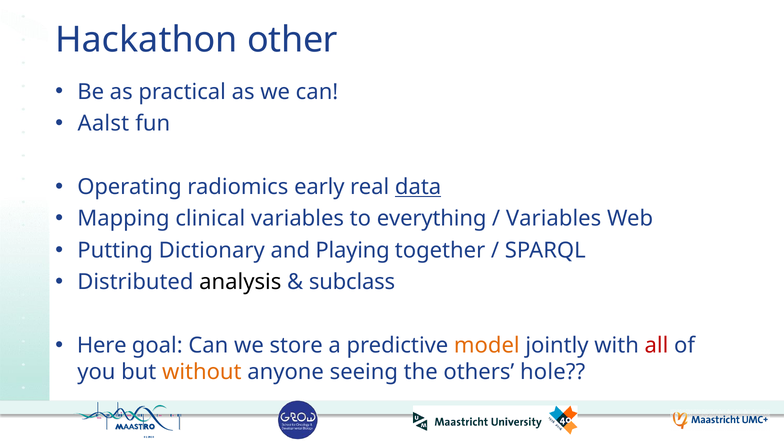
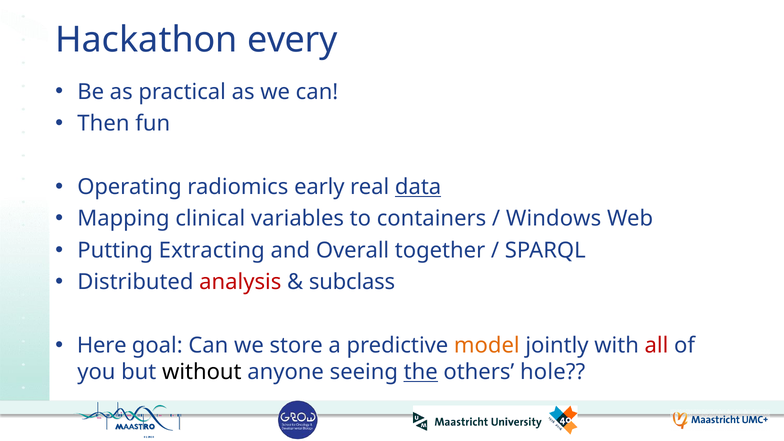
other: other -> every
Aalst: Aalst -> Then
everything: everything -> containers
Variables at (554, 219): Variables -> Windows
Dictionary: Dictionary -> Extracting
Playing: Playing -> Overall
analysis colour: black -> red
without colour: orange -> black
the underline: none -> present
